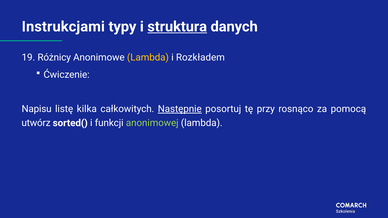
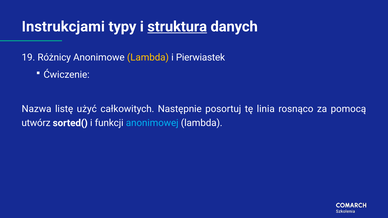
Rozkładem: Rozkładem -> Pierwiastek
Napisu: Napisu -> Nazwa
kilka: kilka -> użyć
Następnie underline: present -> none
przy: przy -> linia
anonimowej colour: light green -> light blue
